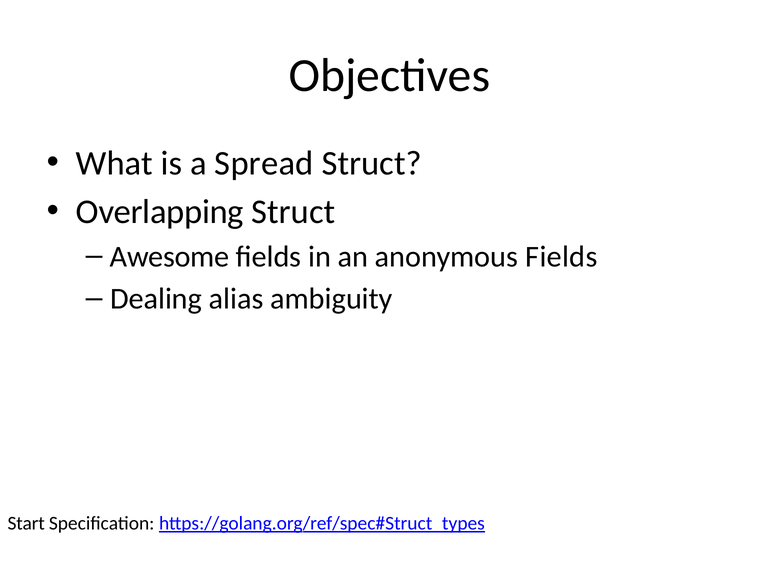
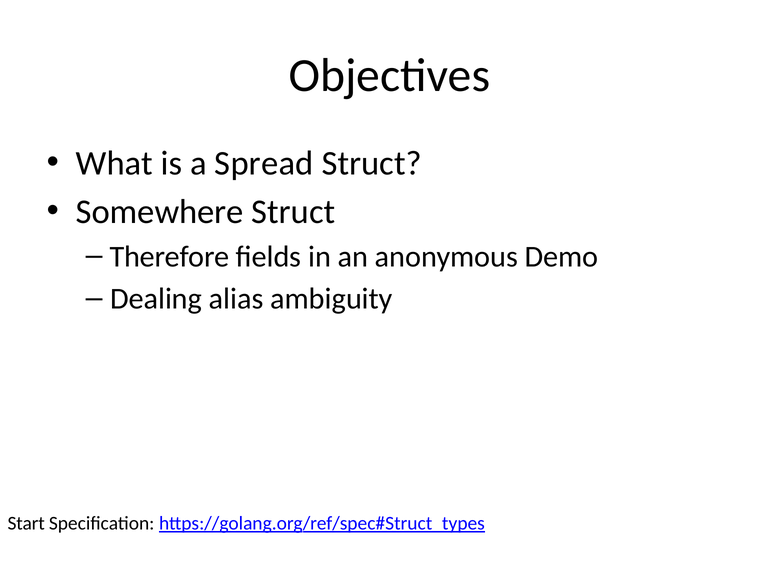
Overlapping: Overlapping -> Somewhere
Awesome: Awesome -> Therefore
anonymous Fields: Fields -> Demo
